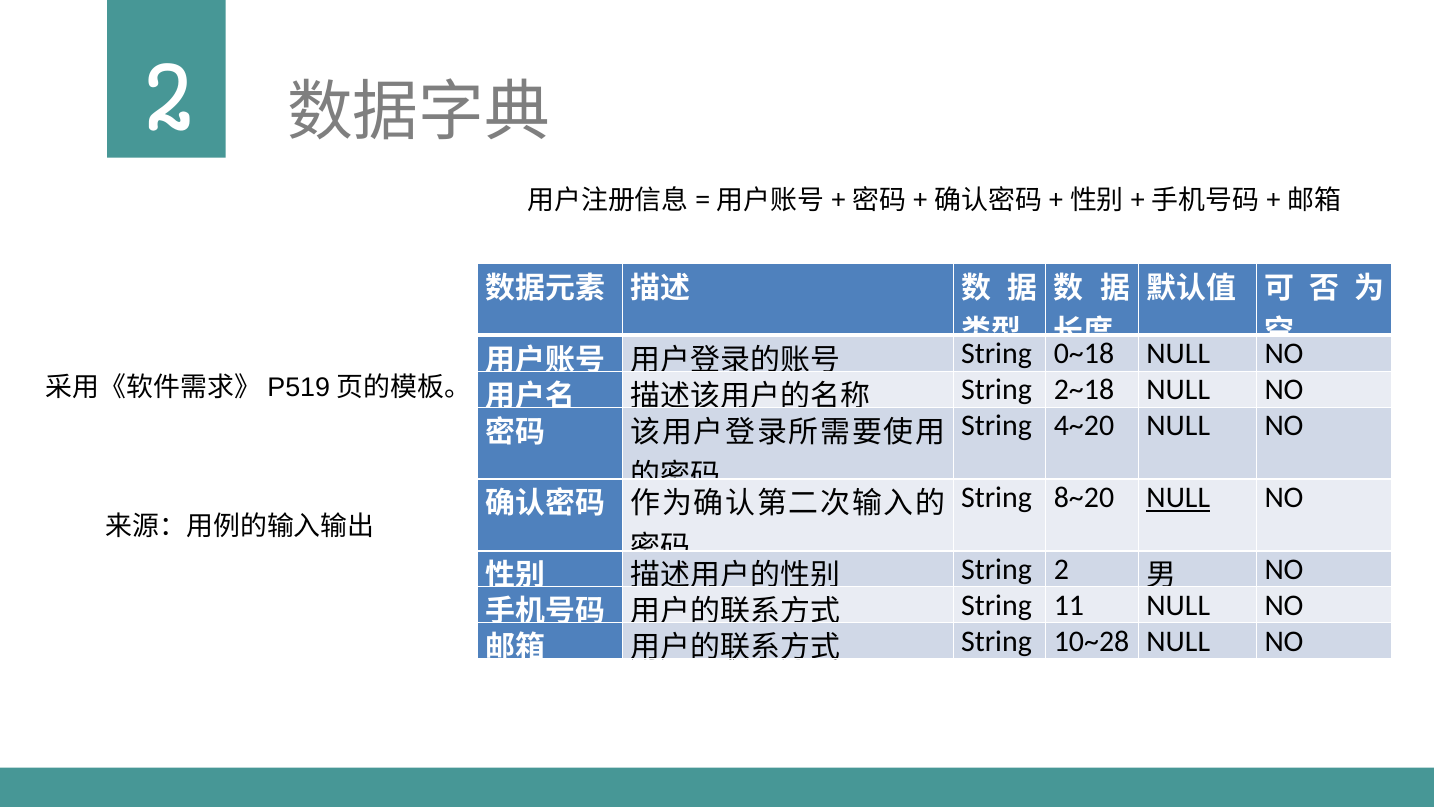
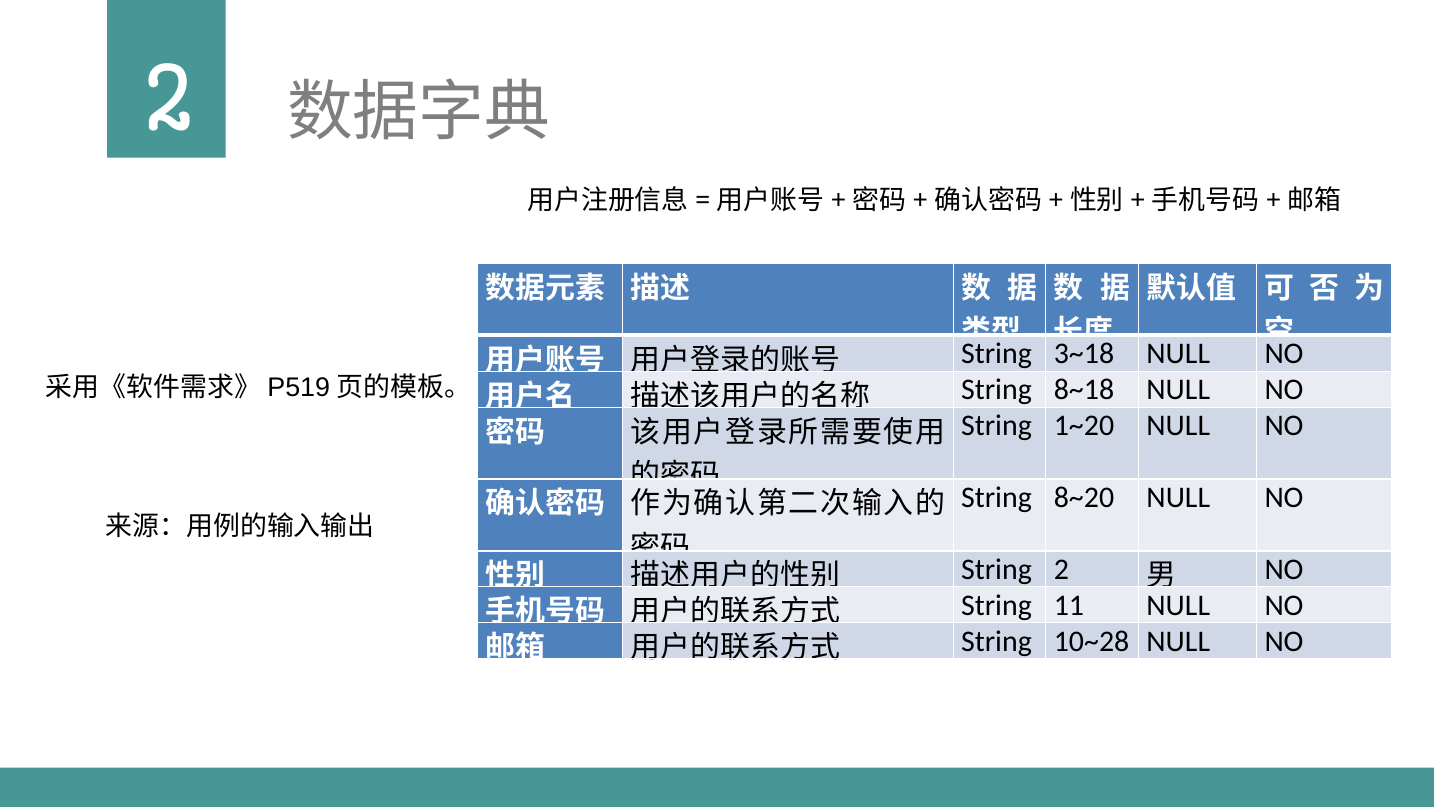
0~18: 0~18 -> 3~18
2~18: 2~18 -> 8~18
4~20: 4~20 -> 1~20
NULL at (1178, 498) underline: present -> none
